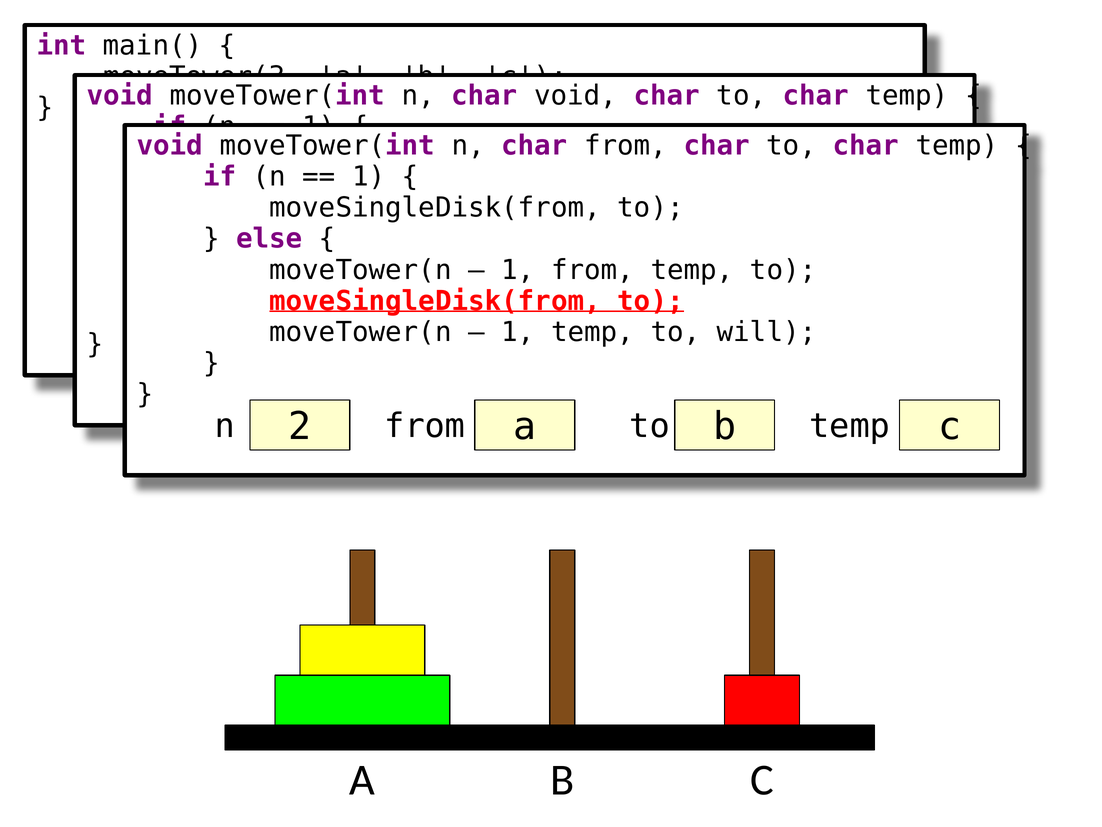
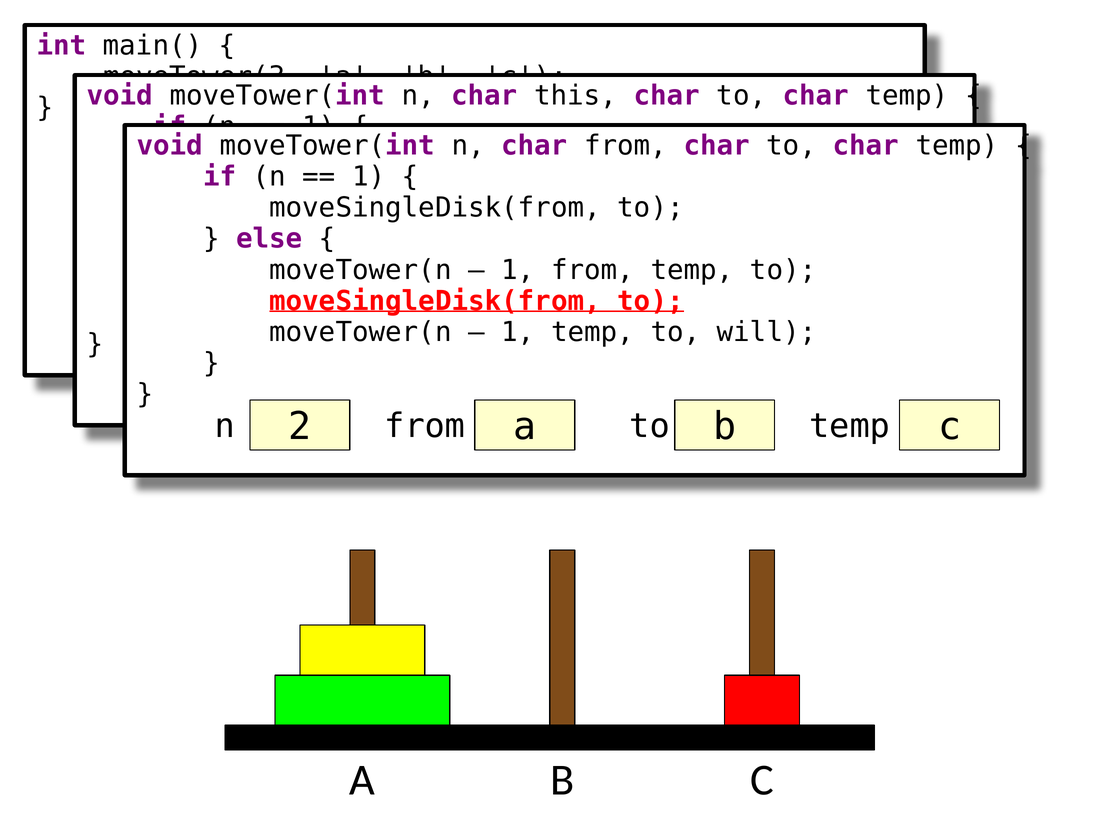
char void: void -> this
